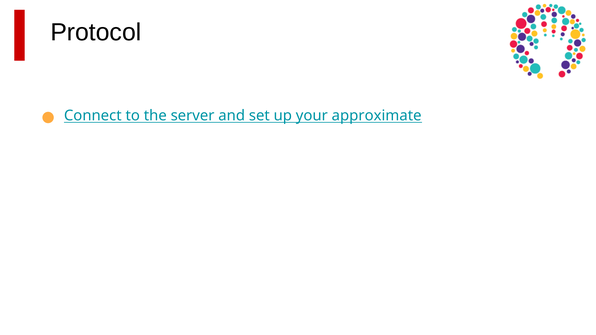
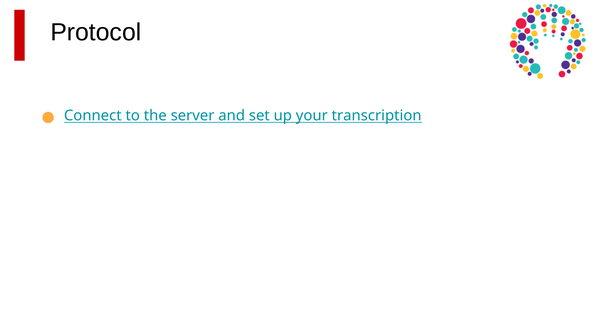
approximate: approximate -> transcription
